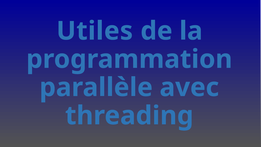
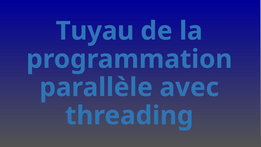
Utiles: Utiles -> Tuyau
